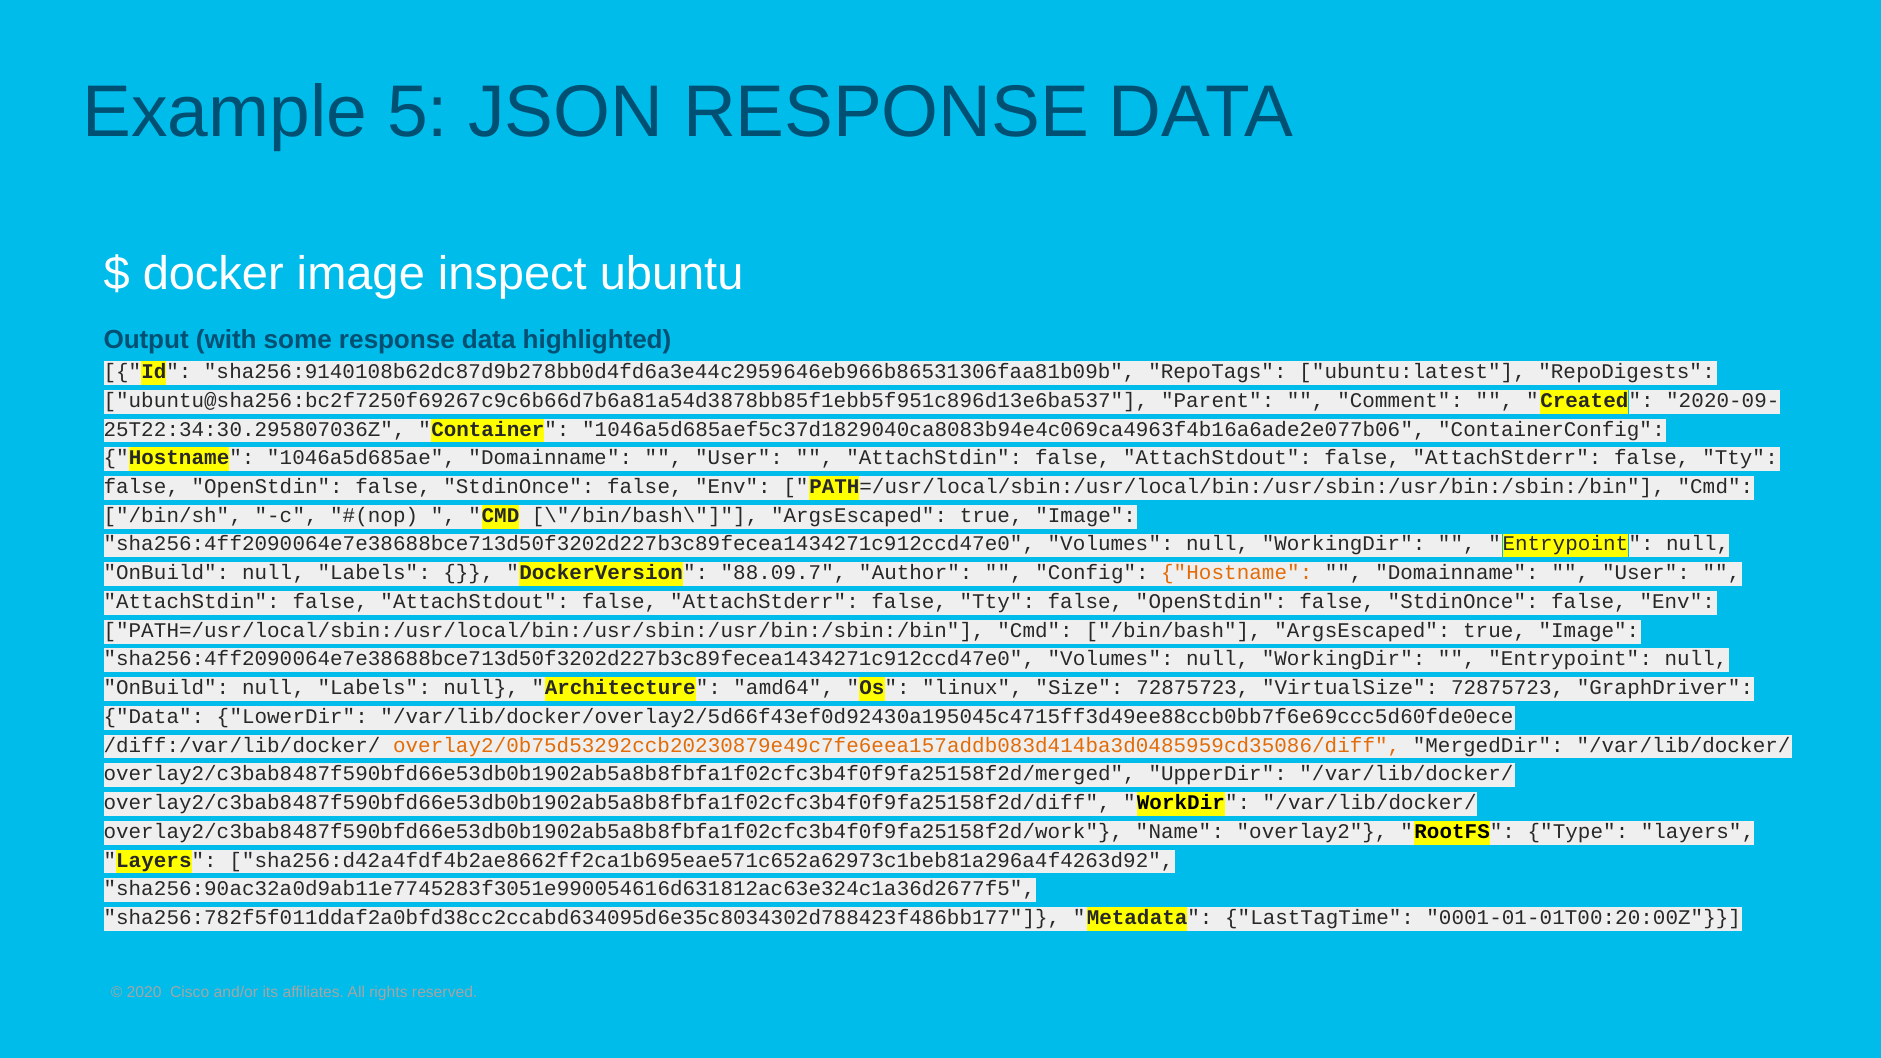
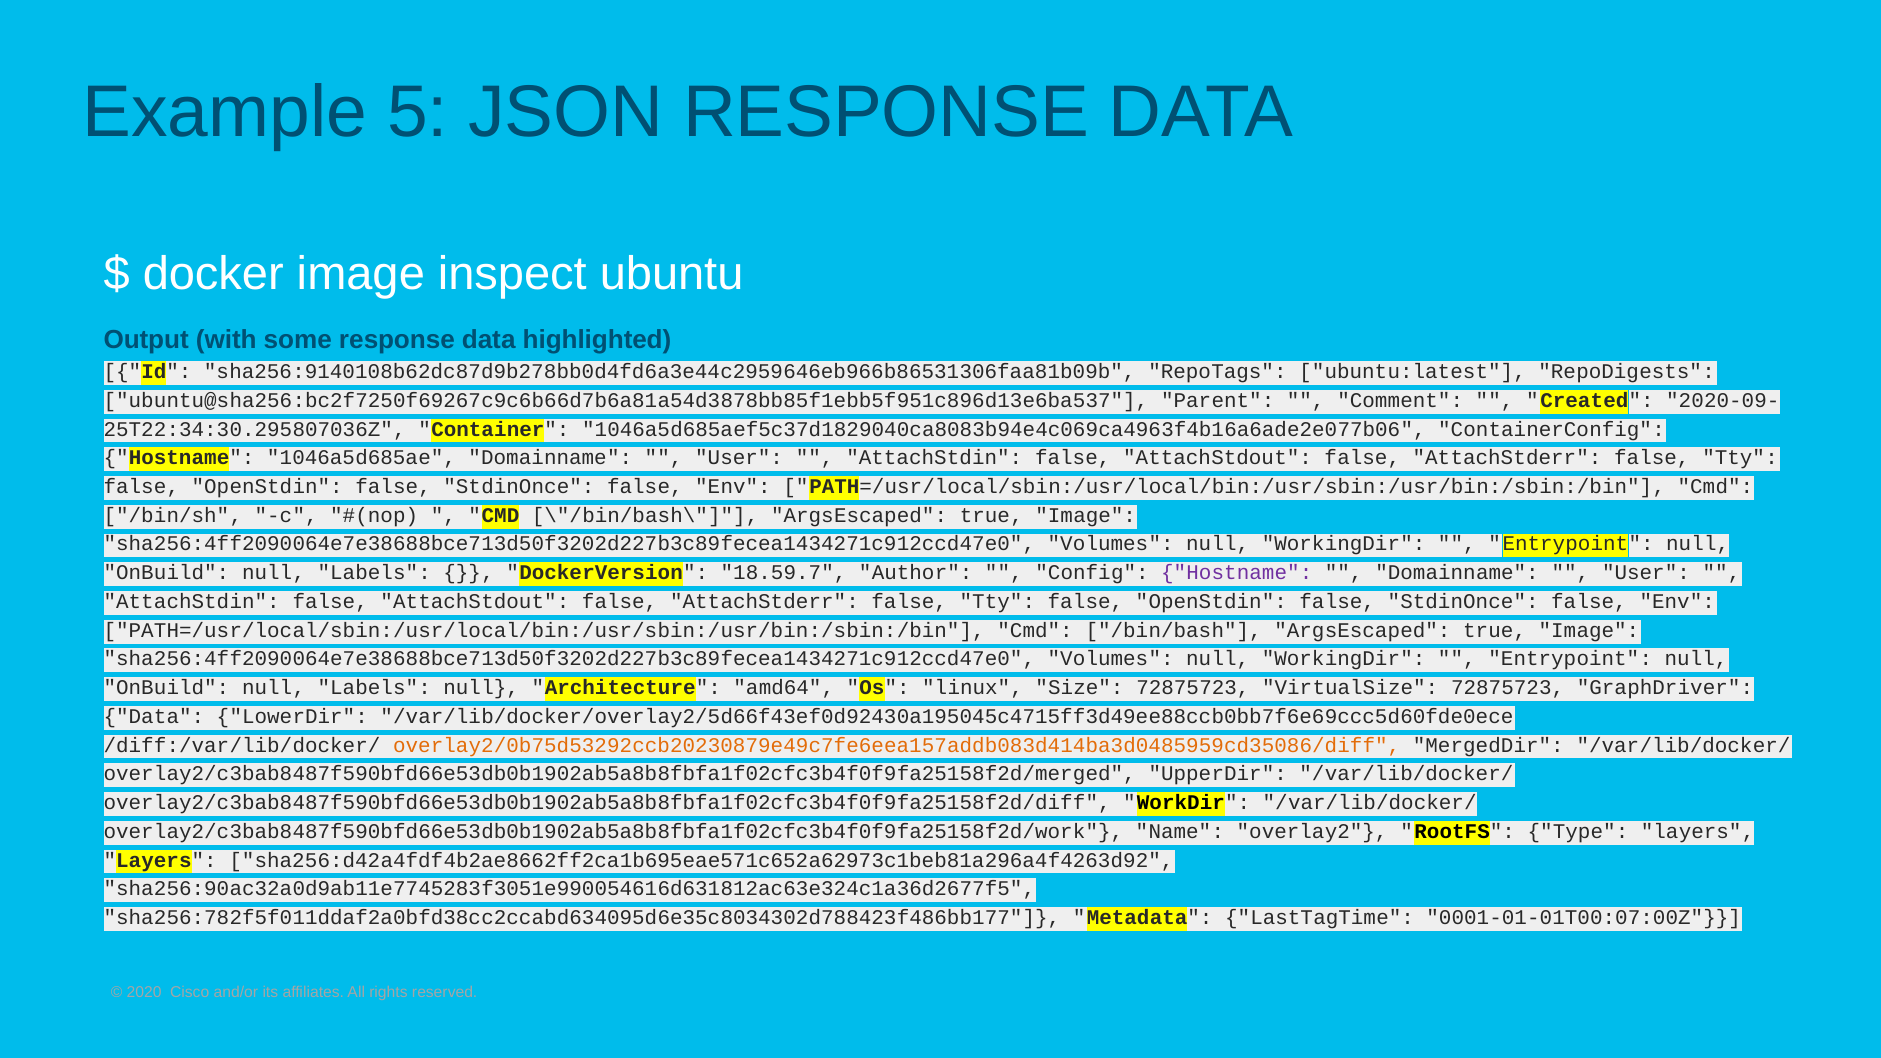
88.09.7: 88.09.7 -> 18.59.7
Hostname at (1237, 573) colour: orange -> purple
0001-01-01T00:20:00Z: 0001-01-01T00:20:00Z -> 0001-01-01T00:07:00Z
